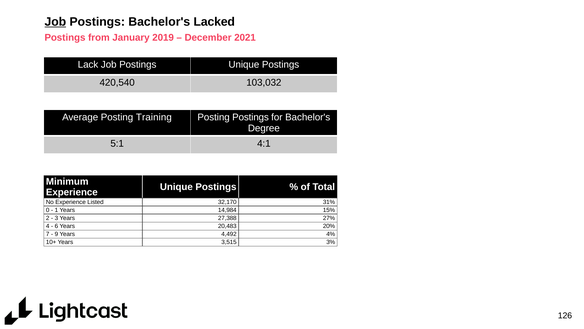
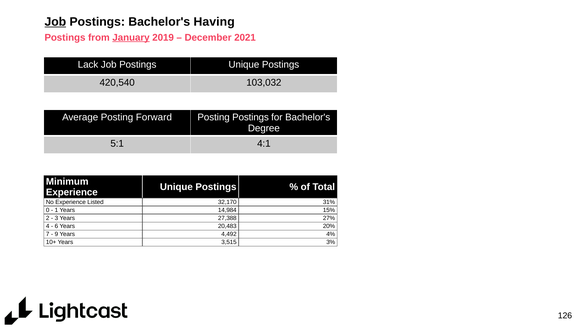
Lacked: Lacked -> Having
January underline: none -> present
Training: Training -> Forward
